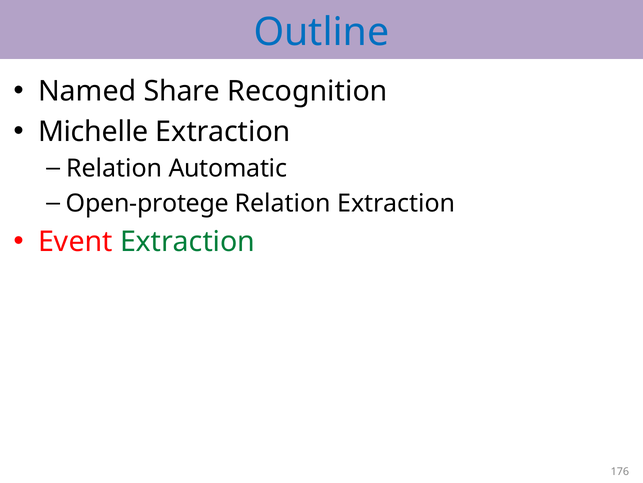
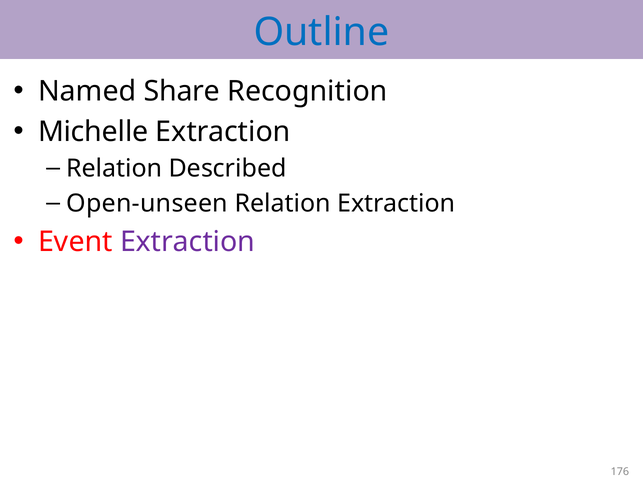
Automatic: Automatic -> Described
Open-protege: Open-protege -> Open-unseen
Extraction at (188, 241) colour: green -> purple
